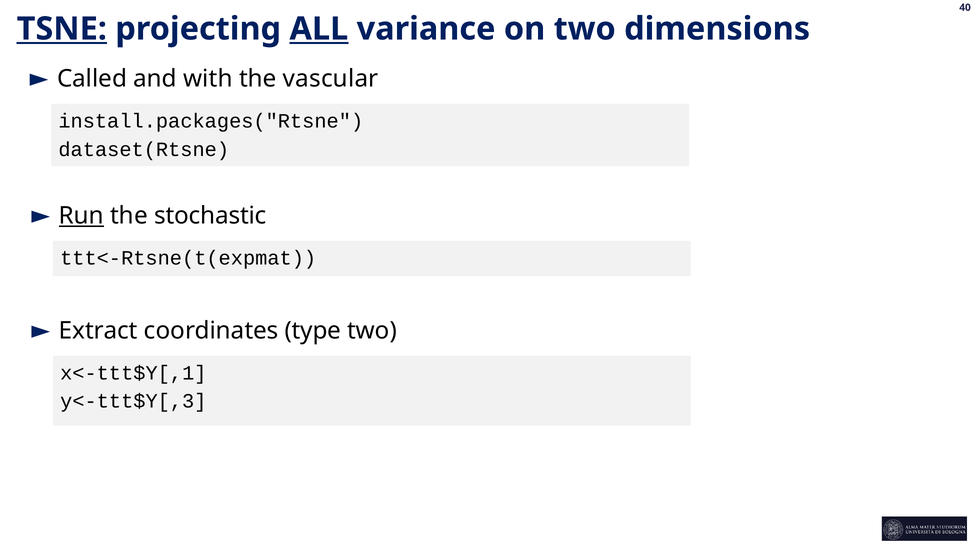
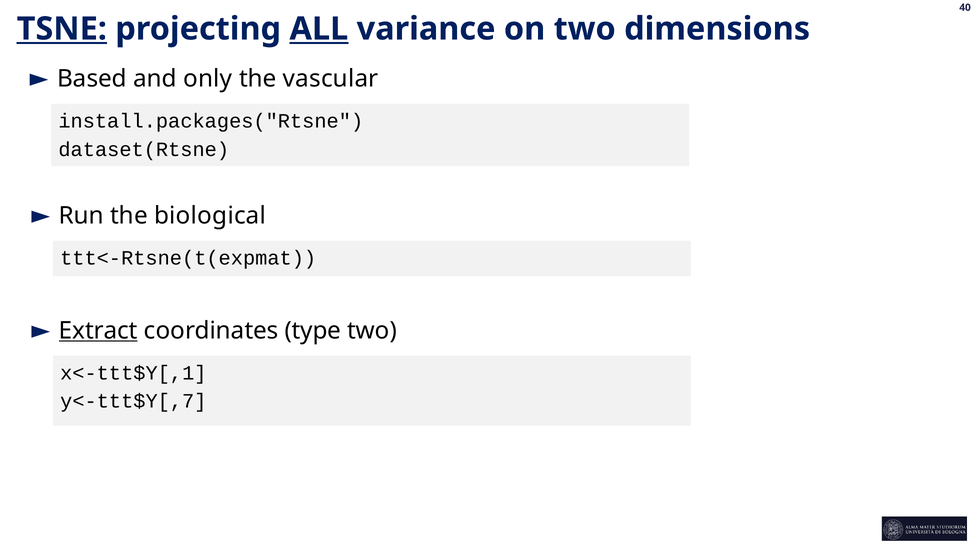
Called: Called -> Based
with: with -> only
Run underline: present -> none
stochastic: stochastic -> biological
Extract underline: none -> present
y<-ttt$Y[,3: y<-ttt$Y[,3 -> y<-ttt$Y[,7
